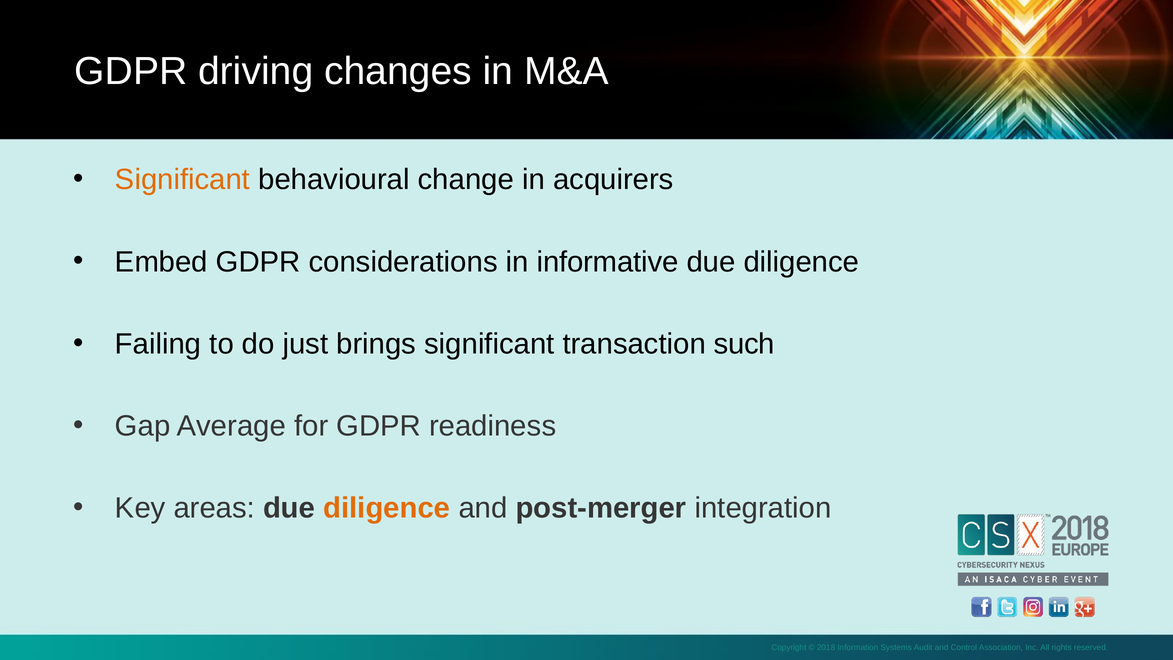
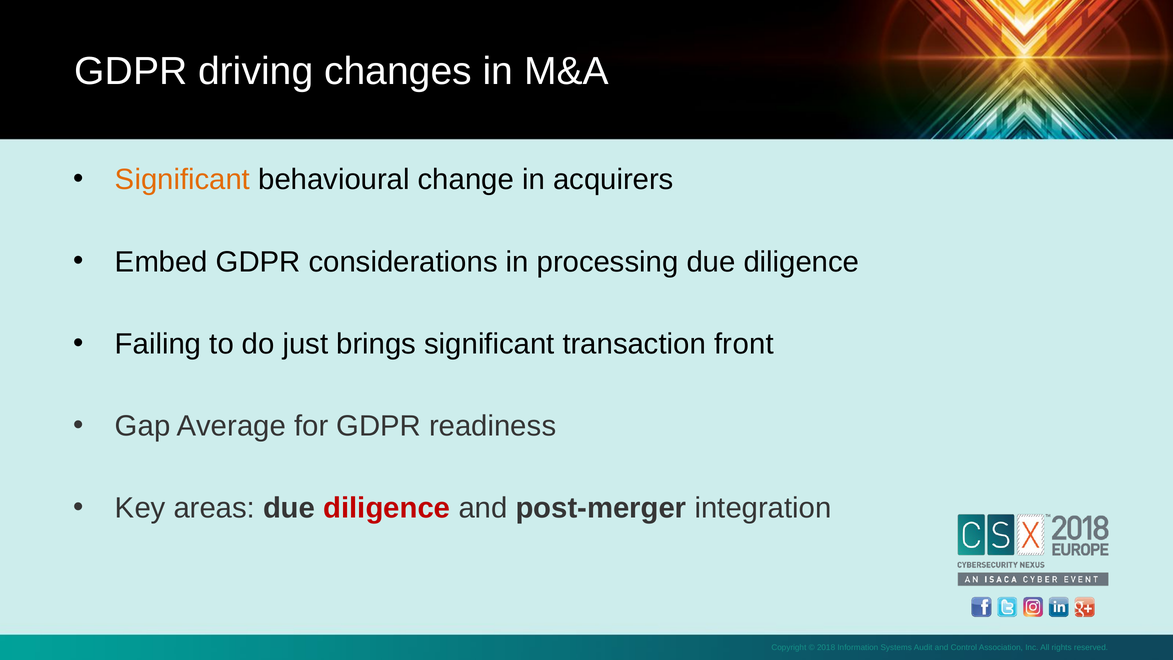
informative: informative -> processing
such: such -> front
diligence at (387, 508) colour: orange -> red
